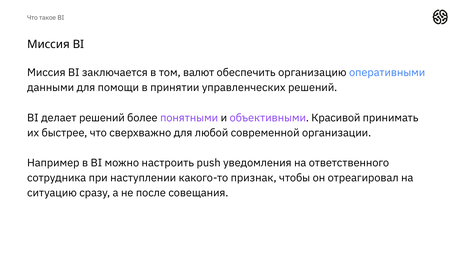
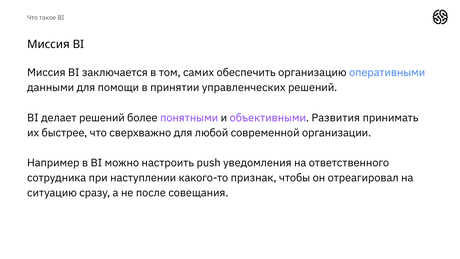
валют: валют -> самих
Красивой: Красивой -> Развития
